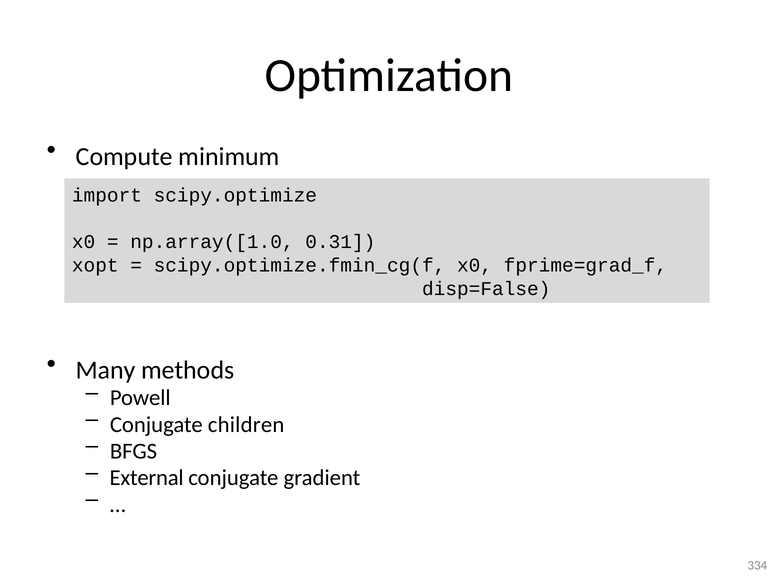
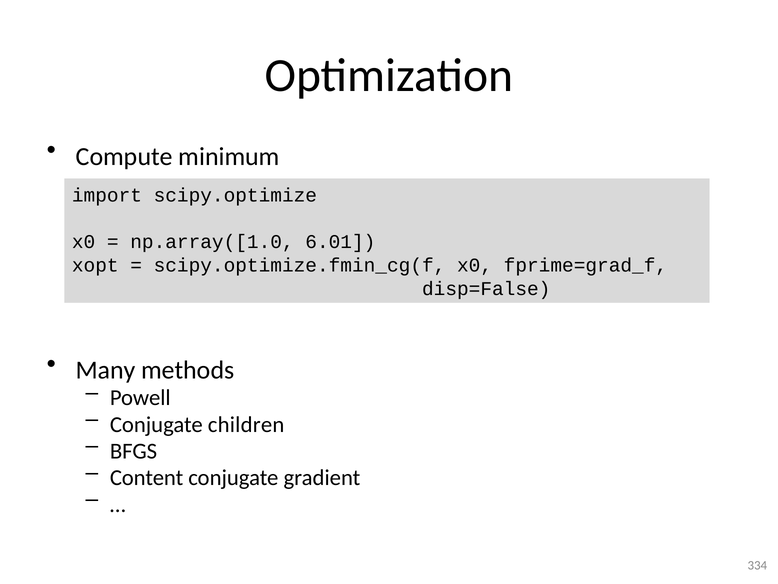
0.31: 0.31 -> 6.01
External: External -> Content
